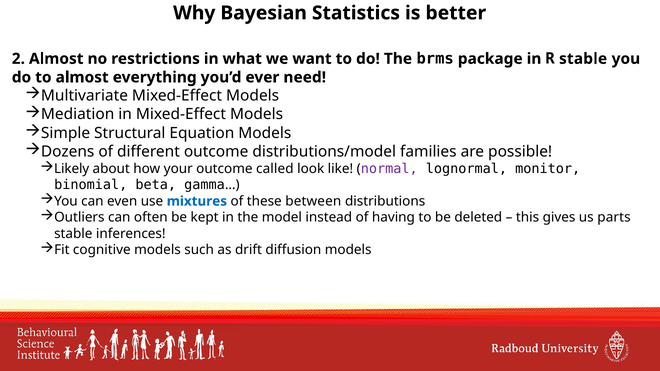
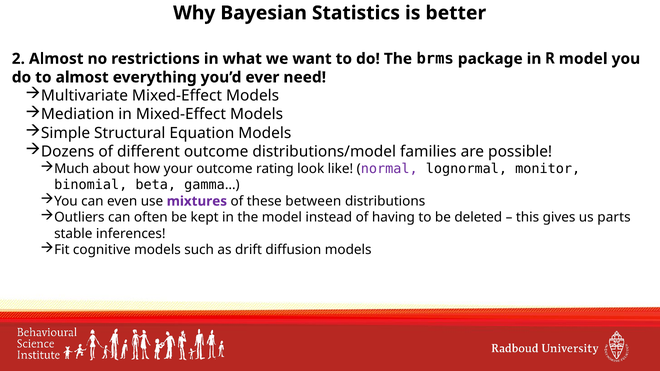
R stable: stable -> model
Likely: Likely -> Much
called: called -> rating
mixtures colour: blue -> purple
